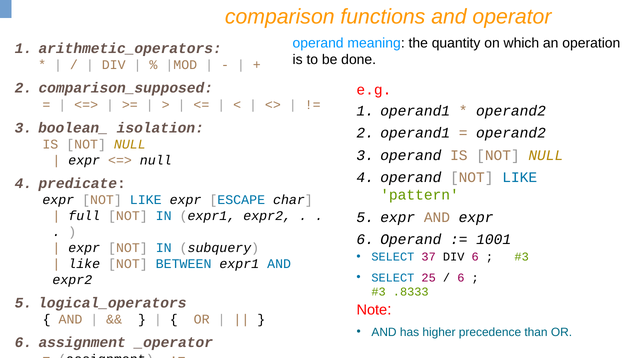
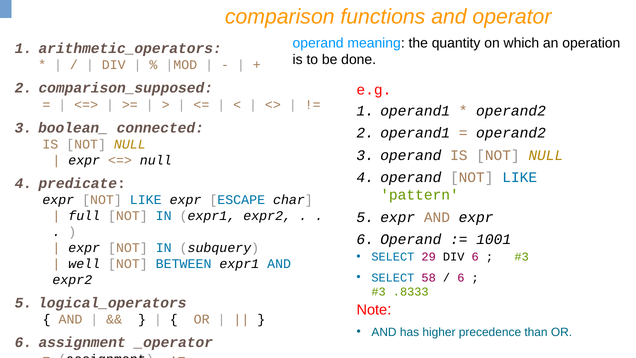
isolation: isolation -> connected
37: 37 -> 29
like at (84, 264): like -> well
25: 25 -> 58
